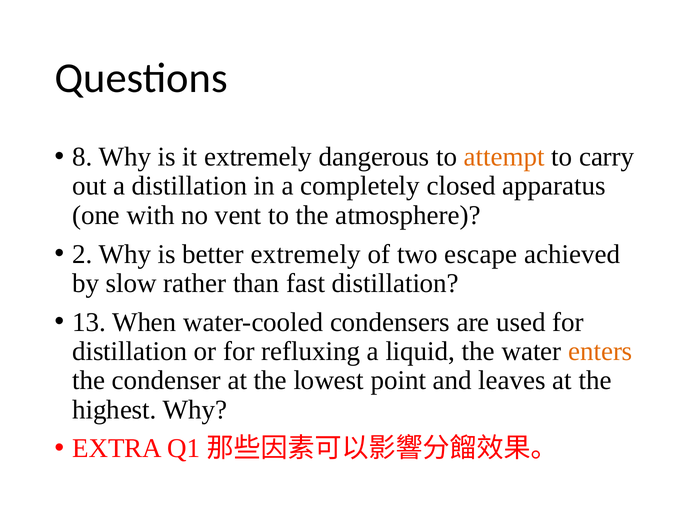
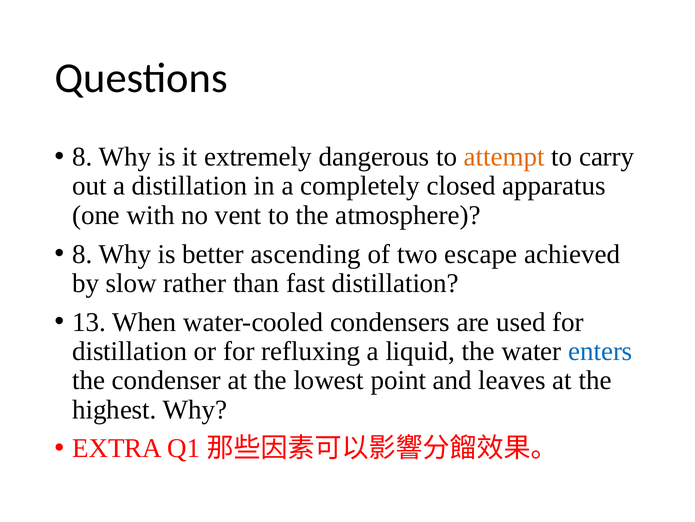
2 at (82, 254): 2 -> 8
better extremely: extremely -> ascending
enters colour: orange -> blue
